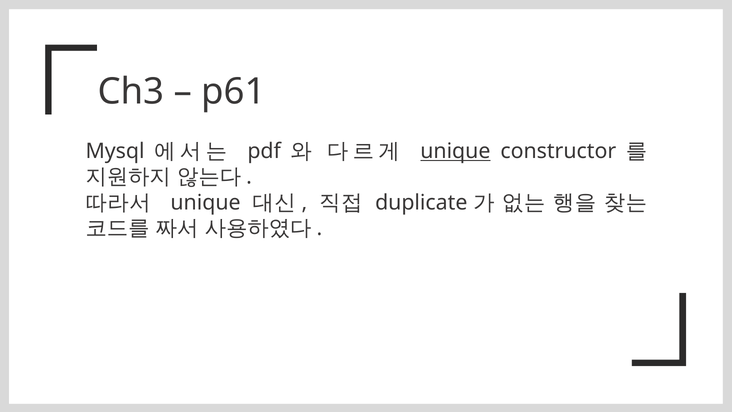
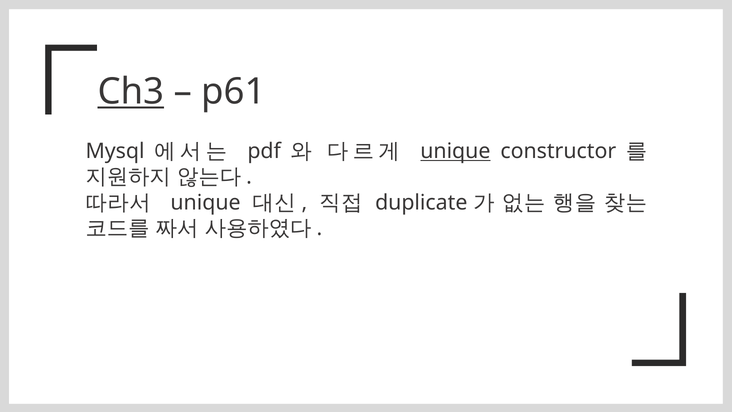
Ch3 underline: none -> present
